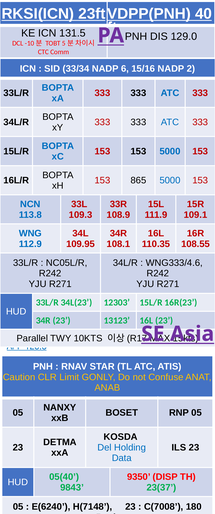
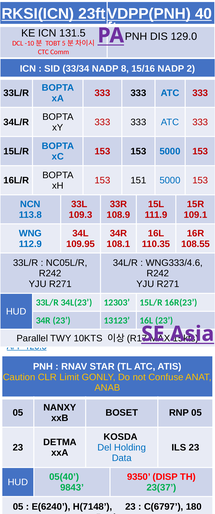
6: 6 -> 8
865: 865 -> 151
C(7008: C(7008 -> C(6797
